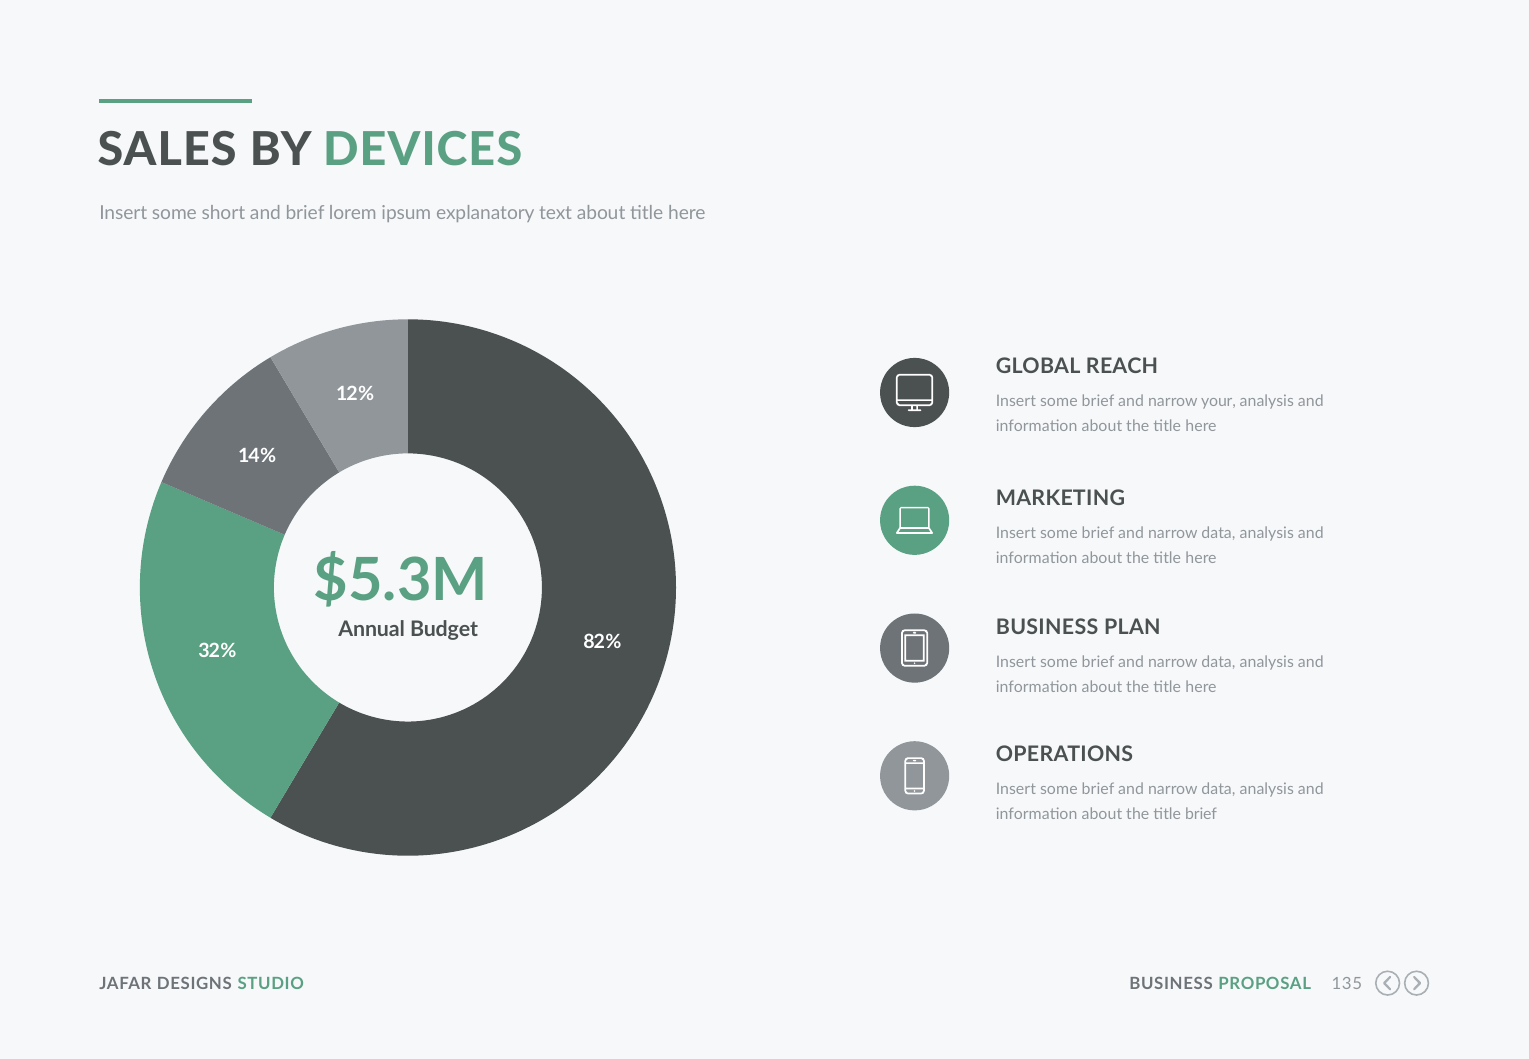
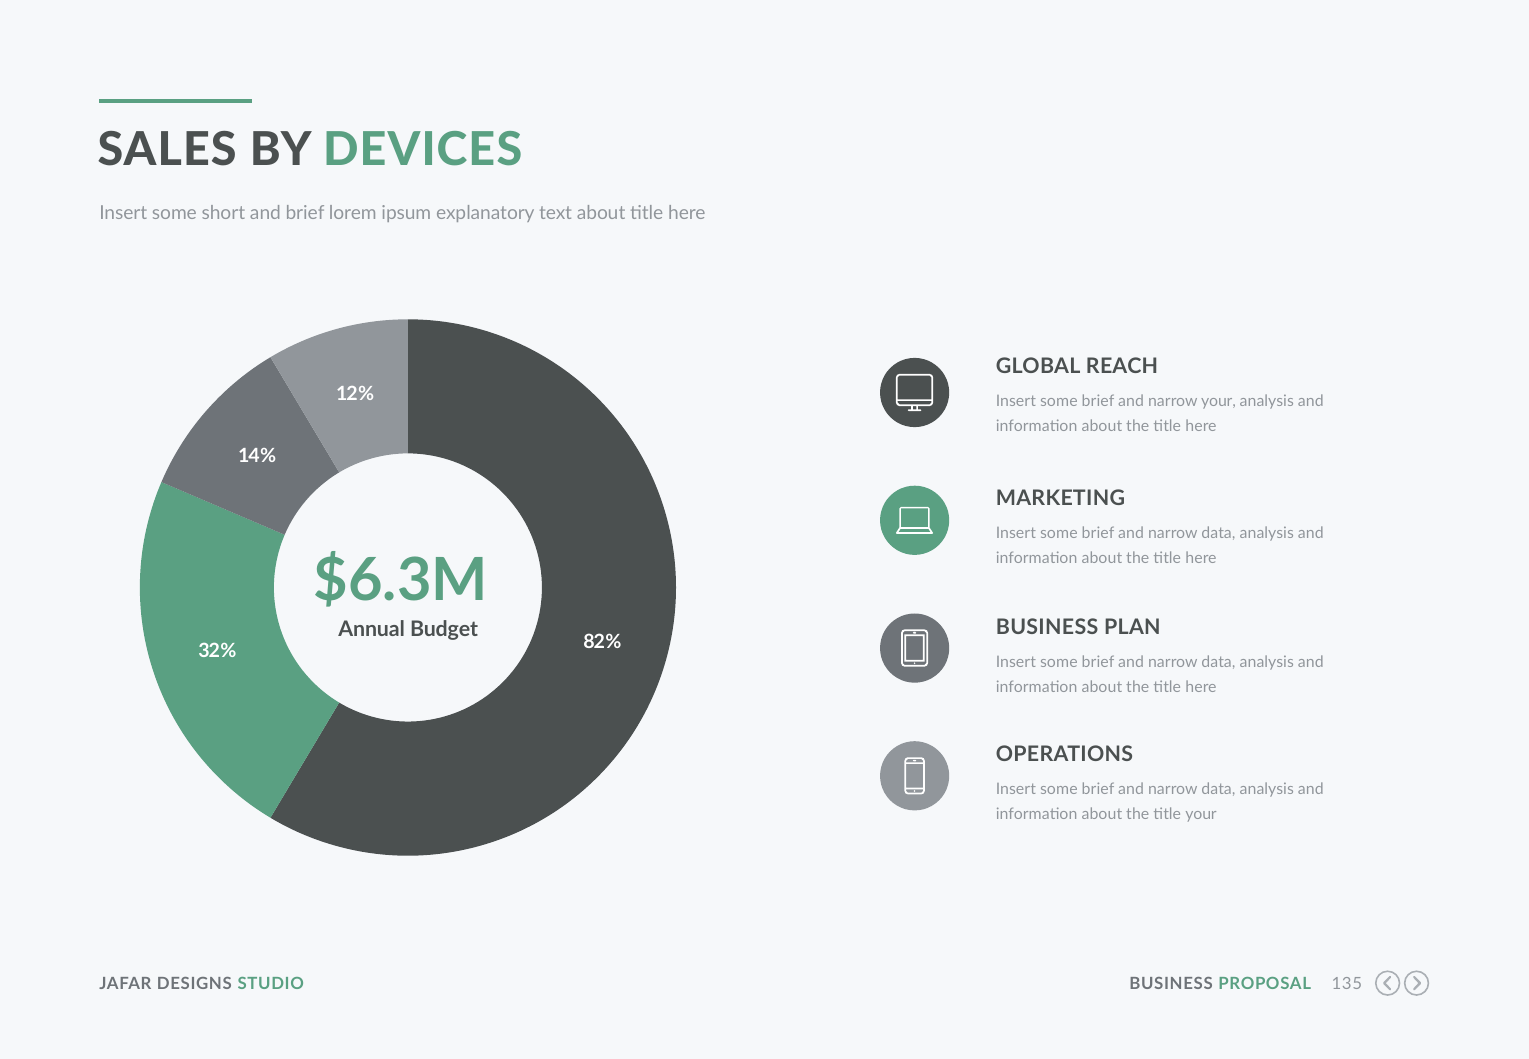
$5.3M: $5.3M -> $6.3M
title brief: brief -> your
